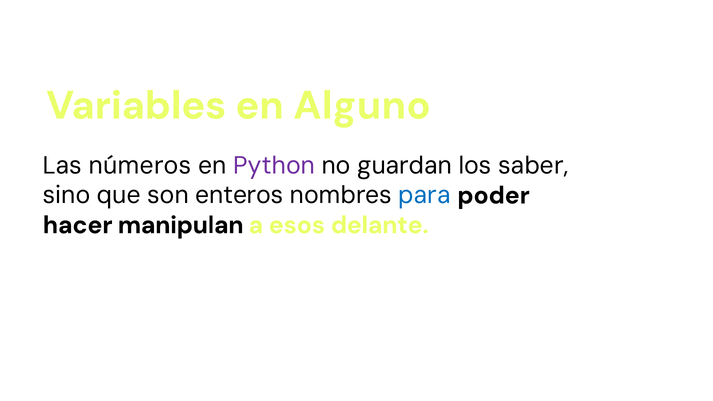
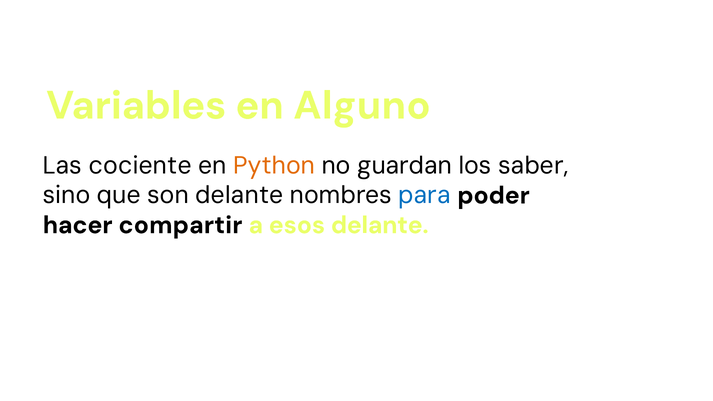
números: números -> cociente
Python colour: purple -> orange
son enteros: enteros -> delante
manipulan: manipulan -> compartir
